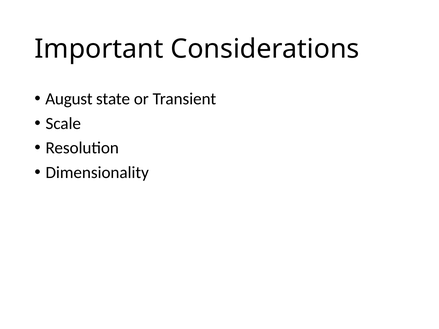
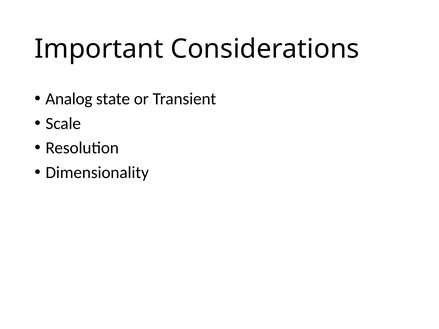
August: August -> Analog
